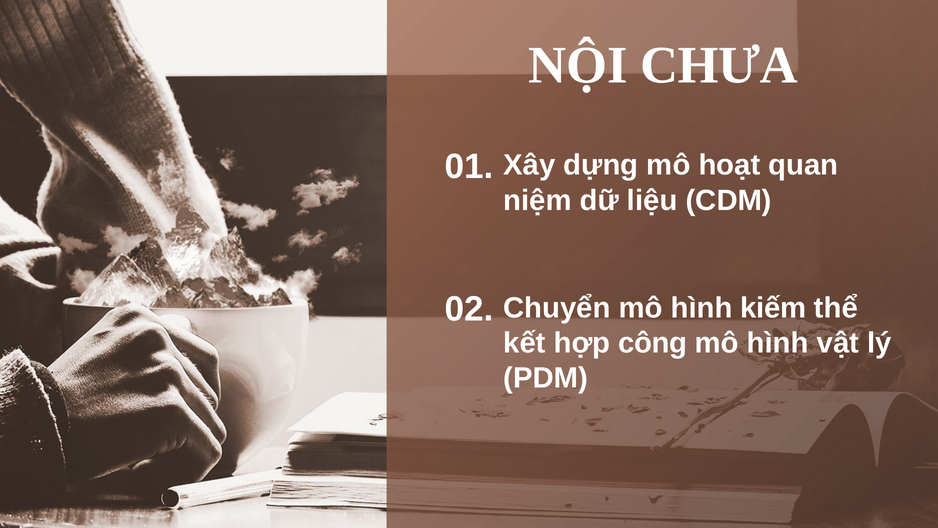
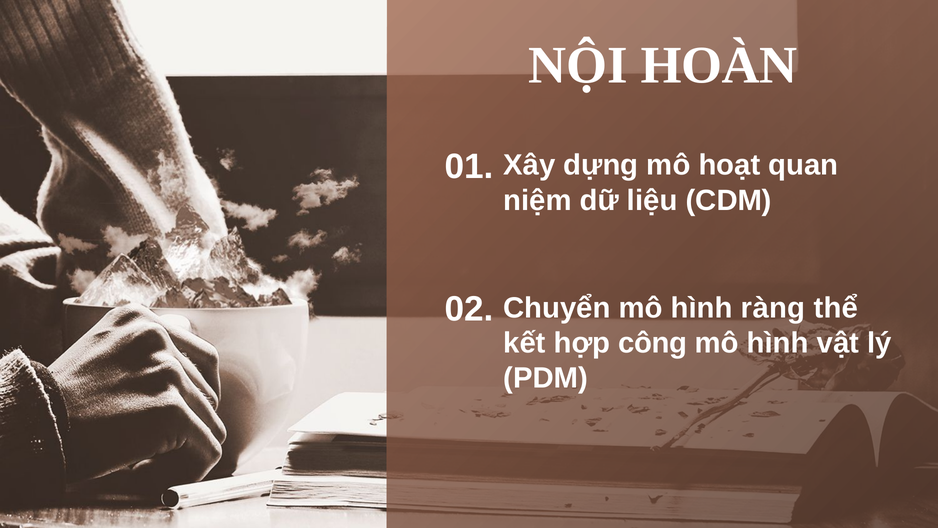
CHƯA: CHƯA -> HOÀN
kiếm: kiếm -> ràng
